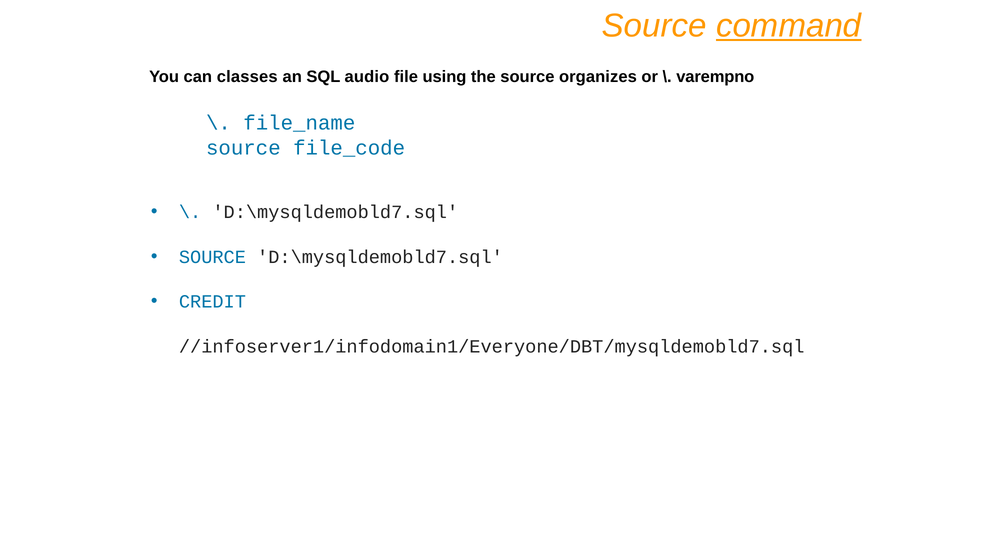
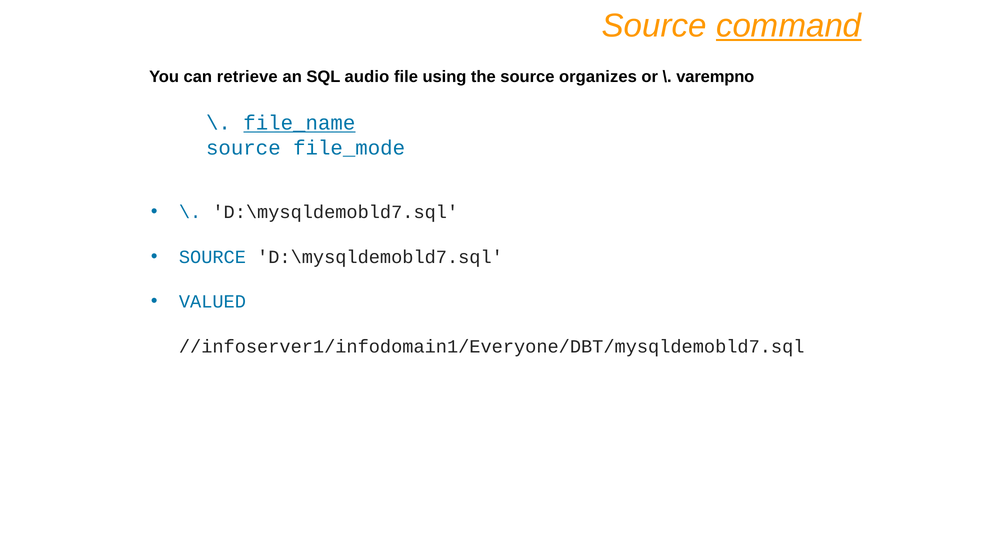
classes: classes -> retrieve
file_name underline: none -> present
file_code: file_code -> file_mode
CREDIT: CREDIT -> VALUED
